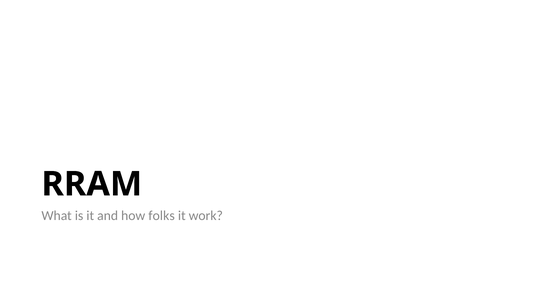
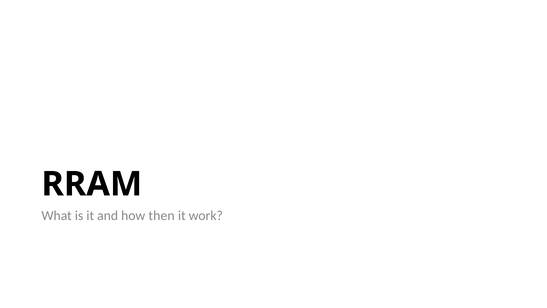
folks: folks -> then
